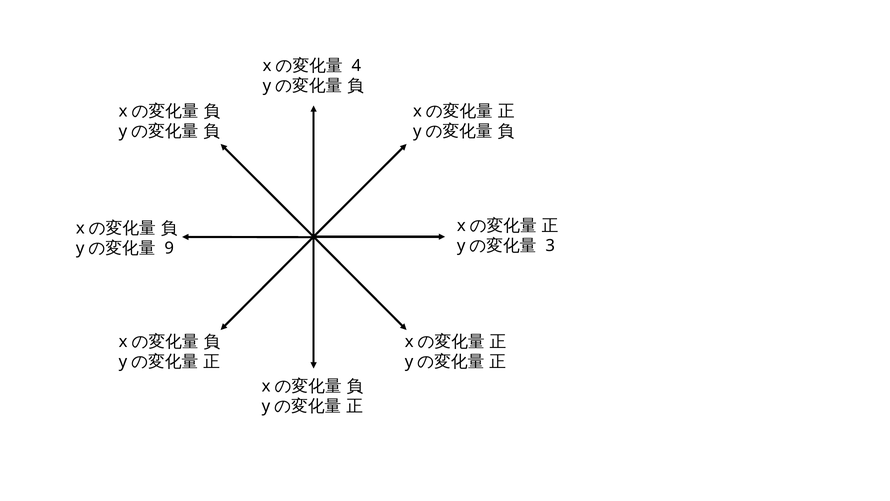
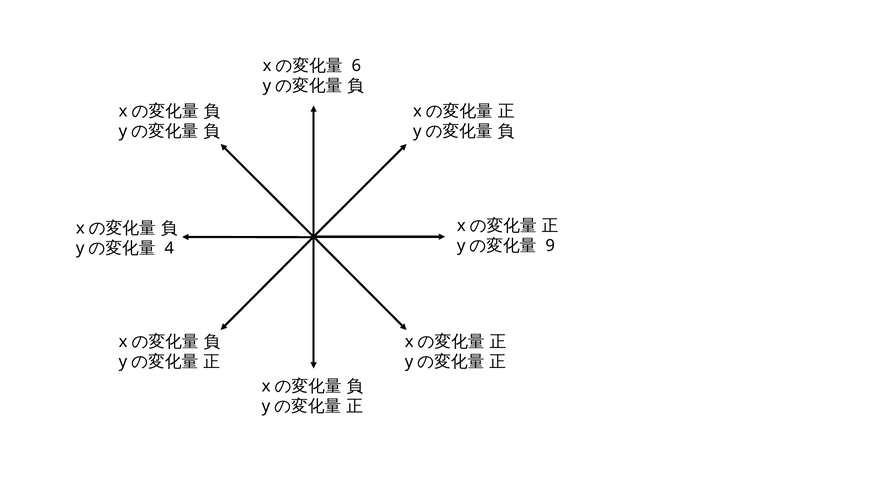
4: 4 -> 6
3: 3 -> 9
9: 9 -> 4
